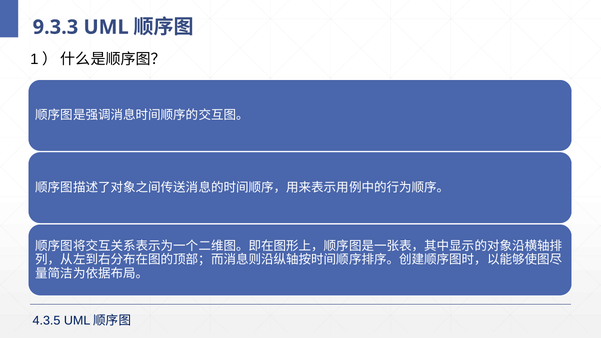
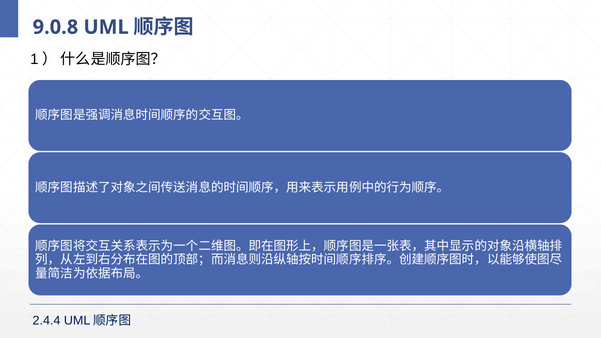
9.3.3: 9.3.3 -> 9.0.8
4.3.5: 4.3.5 -> 2.4.4
